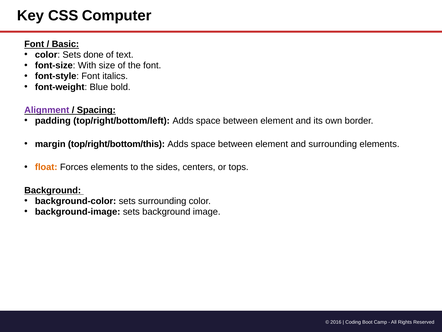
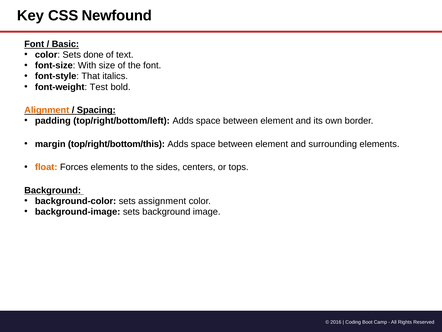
Computer: Computer -> Newfound
font-style Font: Font -> That
Blue: Blue -> Test
Alignment colour: purple -> orange
sets surrounding: surrounding -> assignment
